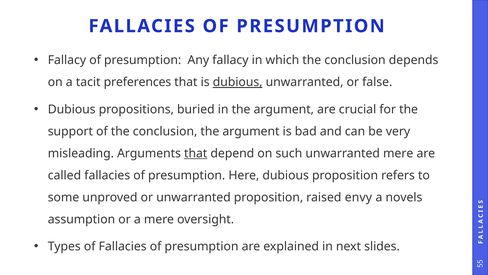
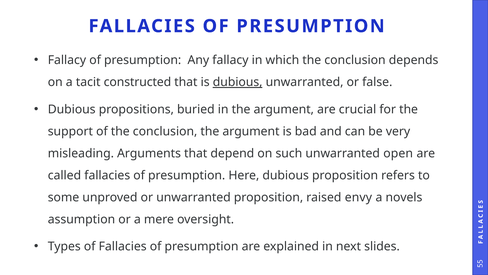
preferences: preferences -> constructed
that at (196, 153) underline: present -> none
unwarranted mere: mere -> open
